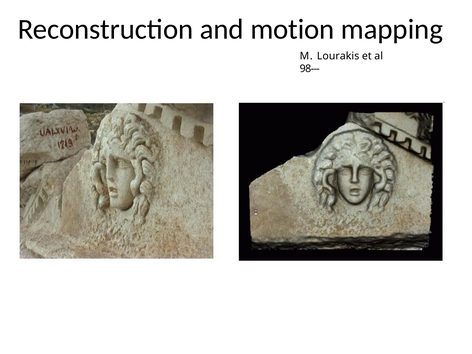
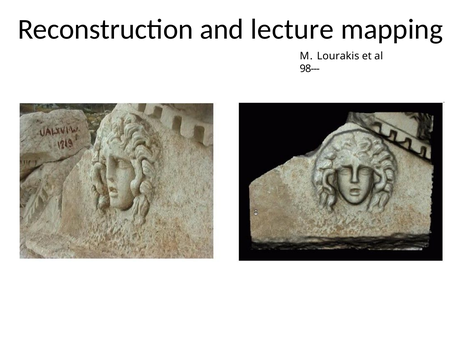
motion: motion -> lecture
